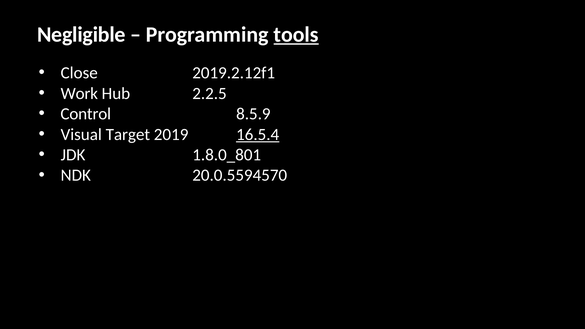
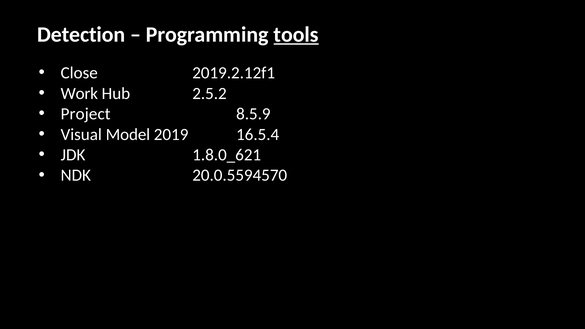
Negligible: Negligible -> Detection
2.2.5: 2.2.5 -> 2.5.2
Control: Control -> Project
Target: Target -> Model
16.5.4 underline: present -> none
1.8.0_801: 1.8.0_801 -> 1.8.0_621
